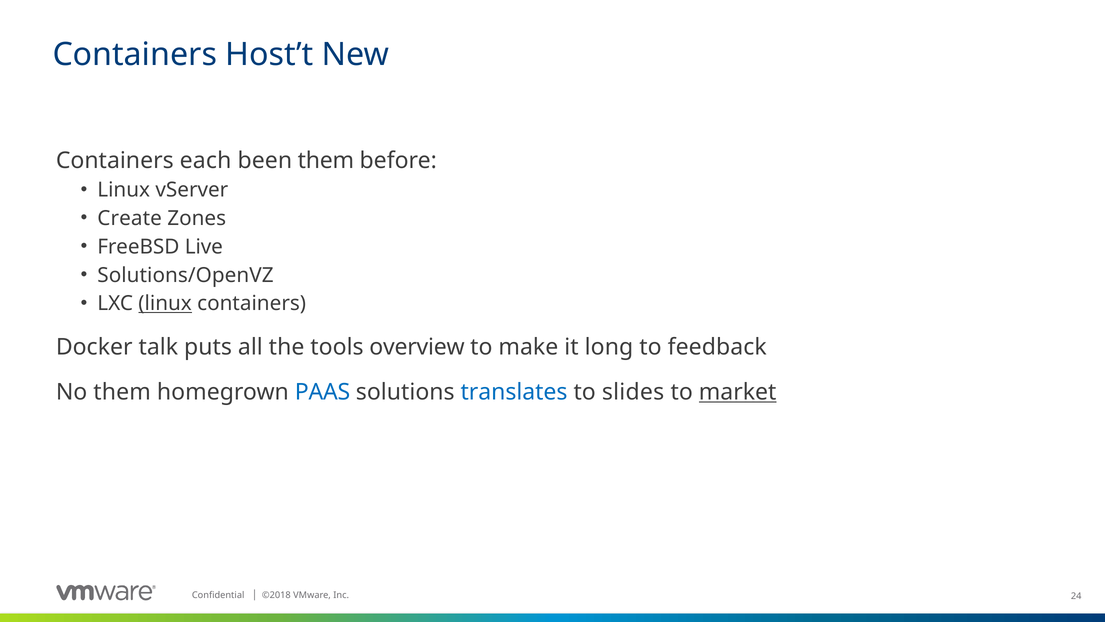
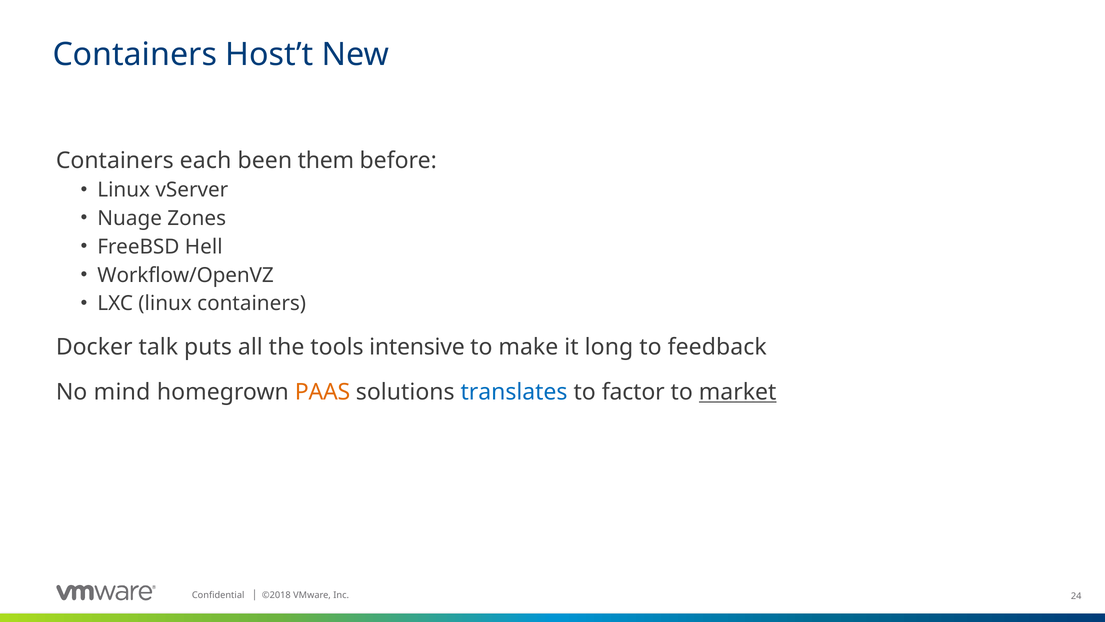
Create: Create -> Nuage
Live: Live -> Hell
Solutions/OpenVZ: Solutions/OpenVZ -> Workflow/OpenVZ
linux at (165, 303) underline: present -> none
overview: overview -> intensive
them at (122, 392): them -> mind
PAAS colour: blue -> orange
slides: slides -> factor
